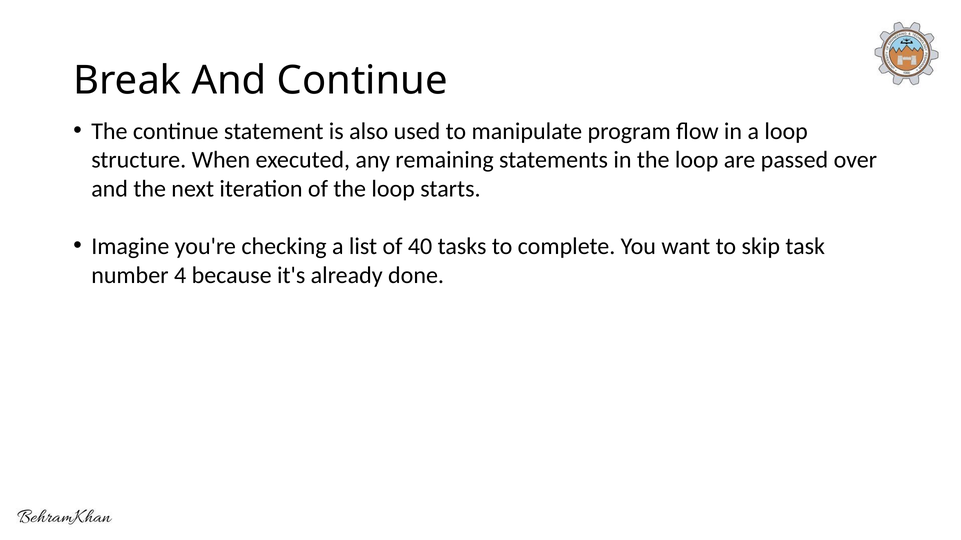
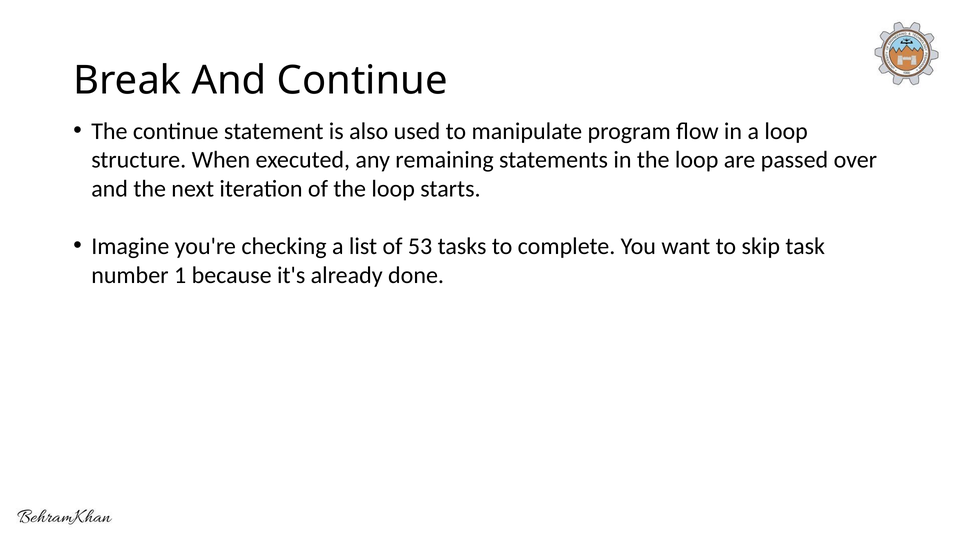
40: 40 -> 53
4: 4 -> 1
